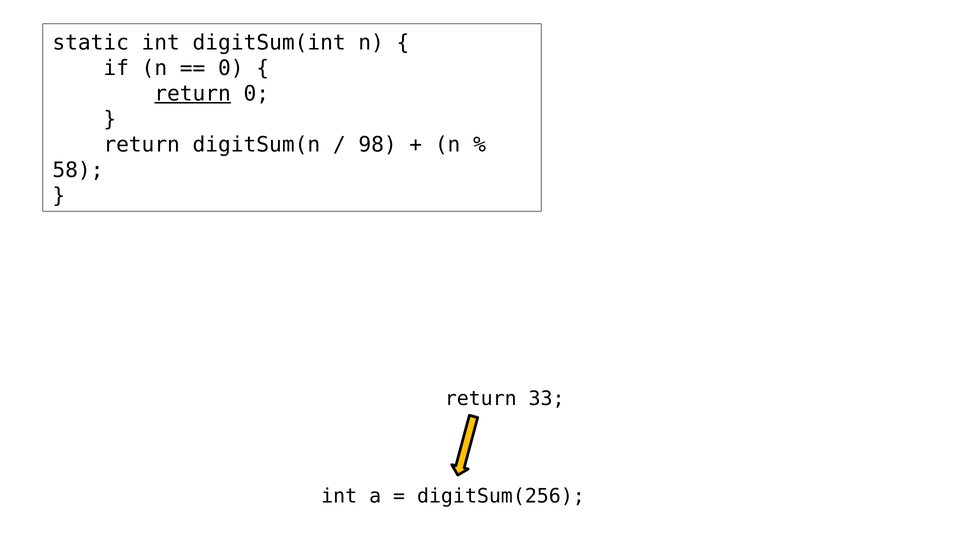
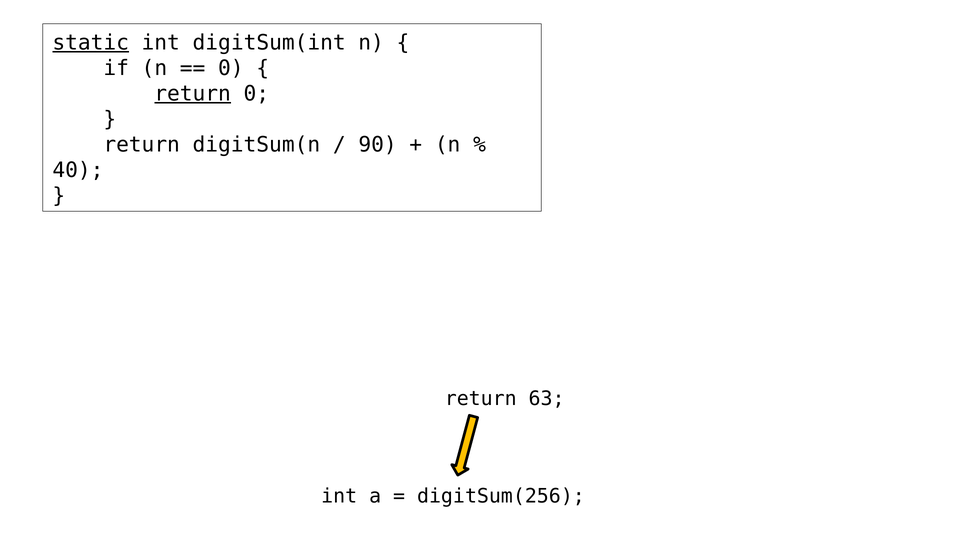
static underline: none -> present
98: 98 -> 90
58: 58 -> 40
33: 33 -> 63
